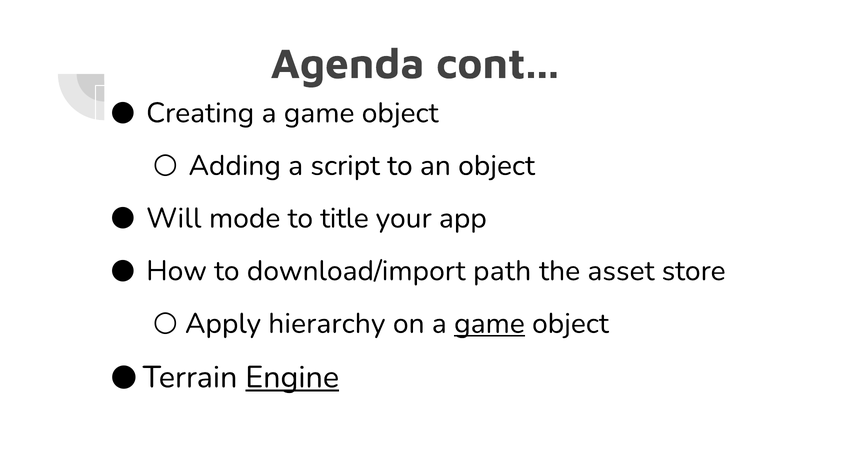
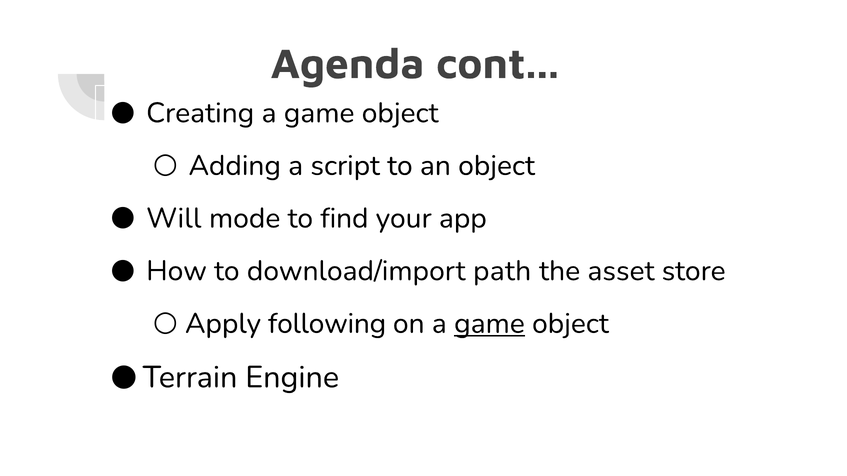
title: title -> find
hierarchy: hierarchy -> following
Engine underline: present -> none
